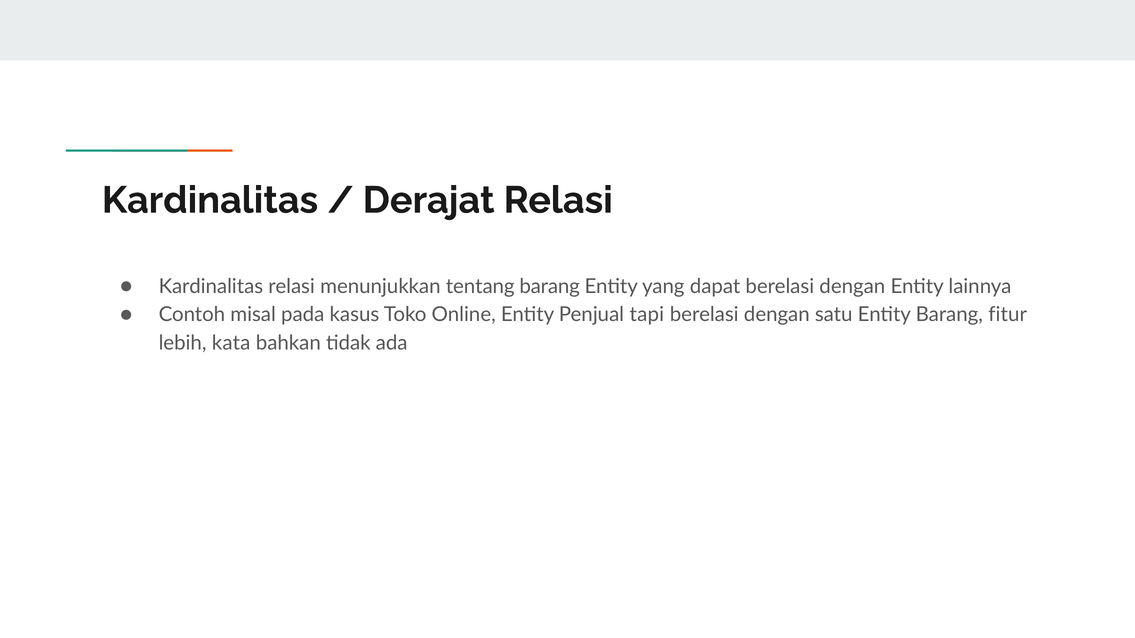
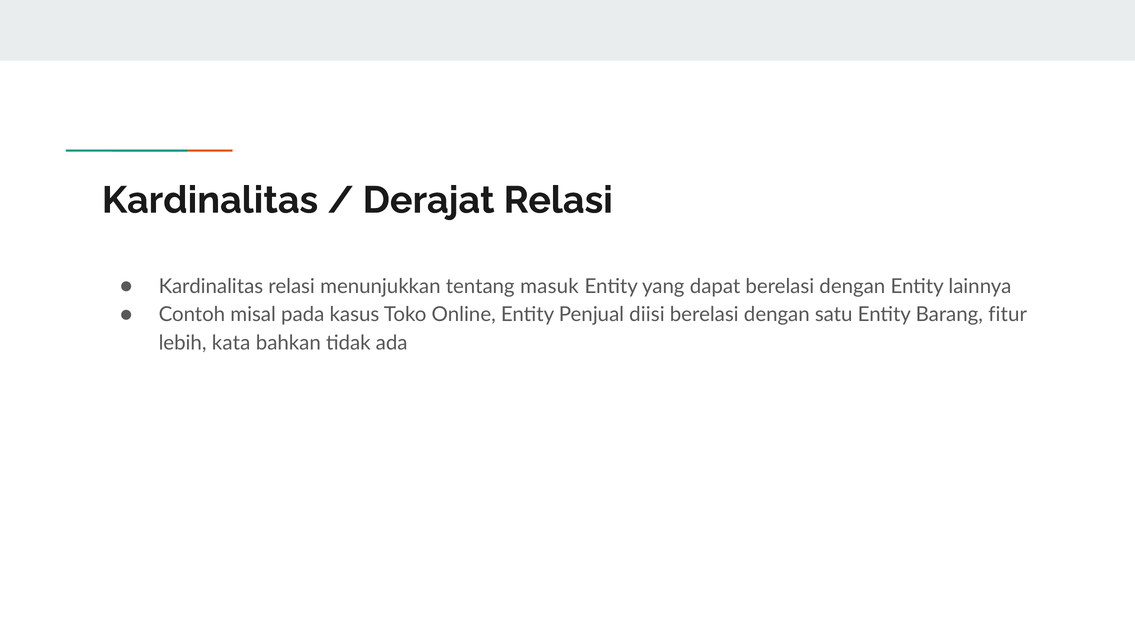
tentang barang: barang -> masuk
tapi: tapi -> diisi
